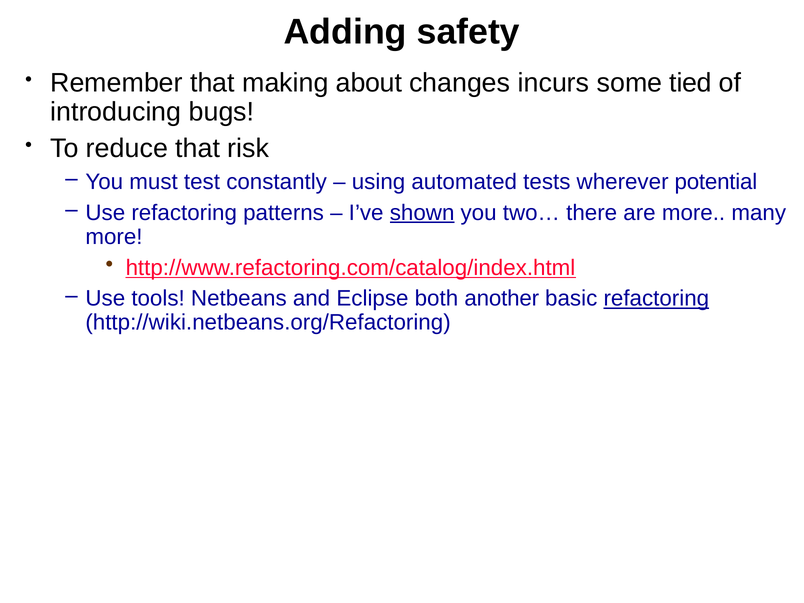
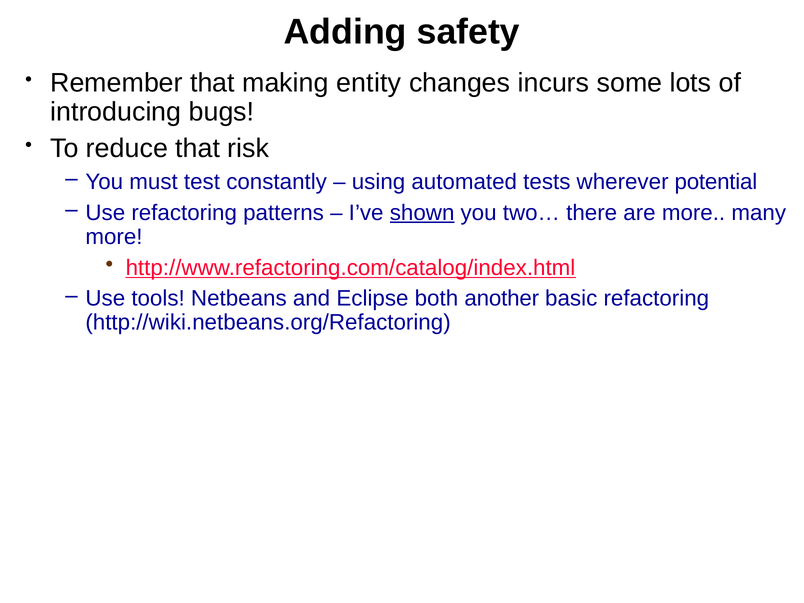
about: about -> entity
tied: tied -> lots
refactoring at (656, 298) underline: present -> none
